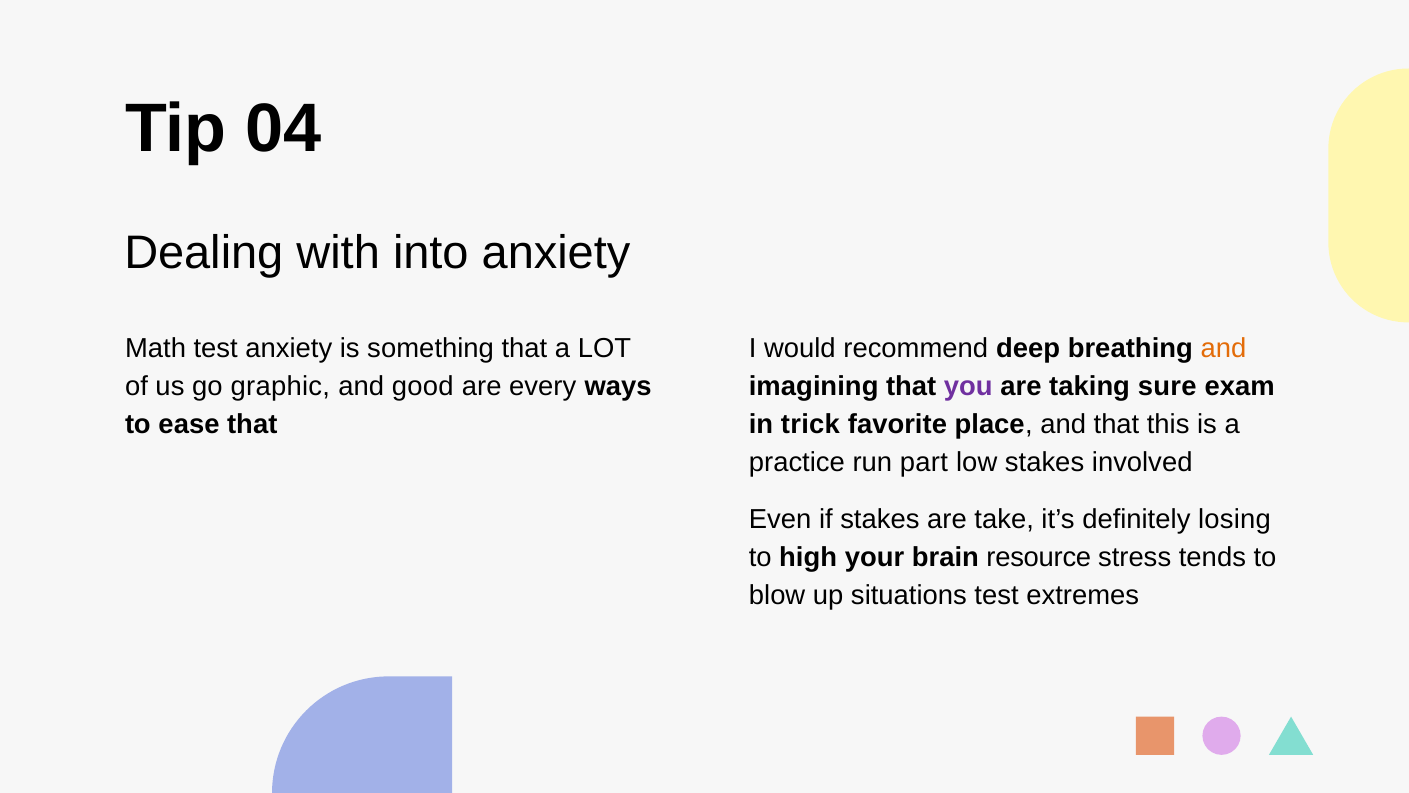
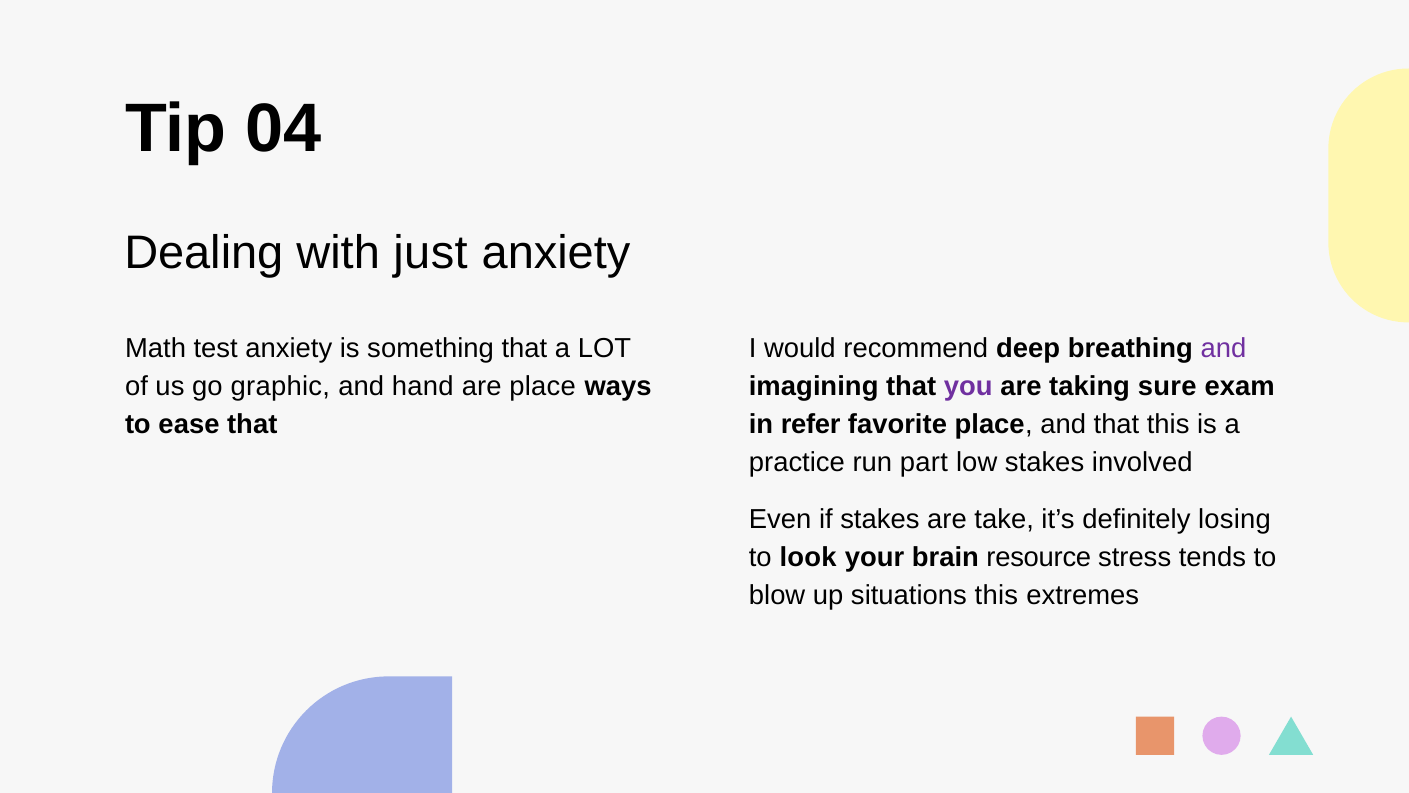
into: into -> just
and at (1223, 349) colour: orange -> purple
good: good -> hand
are every: every -> place
trick: trick -> refer
high: high -> look
situations test: test -> this
